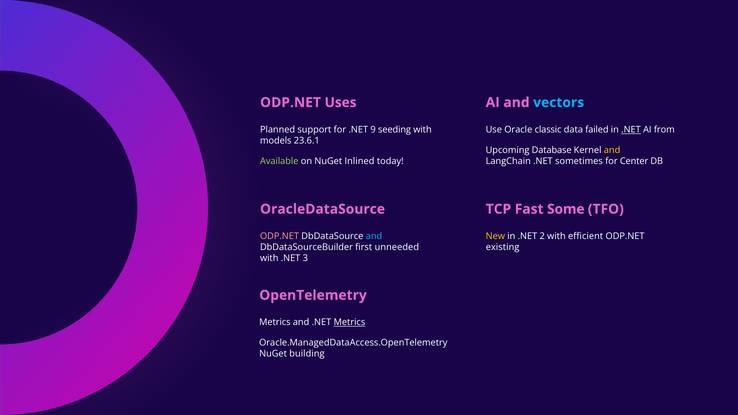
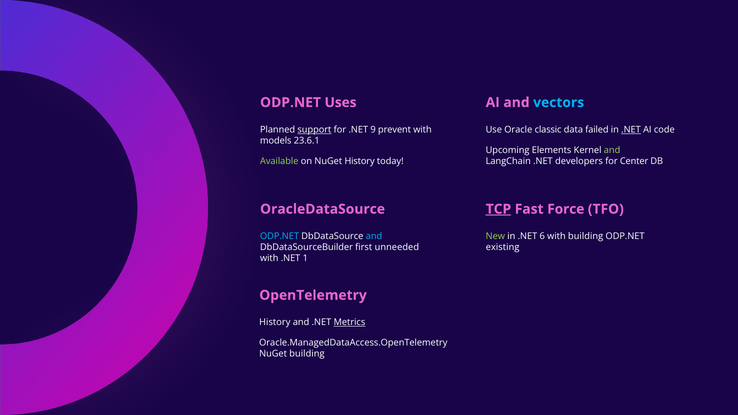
support underline: none -> present
seeding: seeding -> prevent
from: from -> code
Database: Database -> Elements
and at (612, 150) colour: yellow -> light green
NuGet Inlined: Inlined -> History
sometimes: sometimes -> developers
TCP underline: none -> present
Some: Some -> Force
ODP.NET at (280, 236) colour: pink -> light blue
New colour: yellow -> light green
2: 2 -> 6
with efficient: efficient -> building
3: 3 -> 1
Metrics at (275, 322): Metrics -> History
